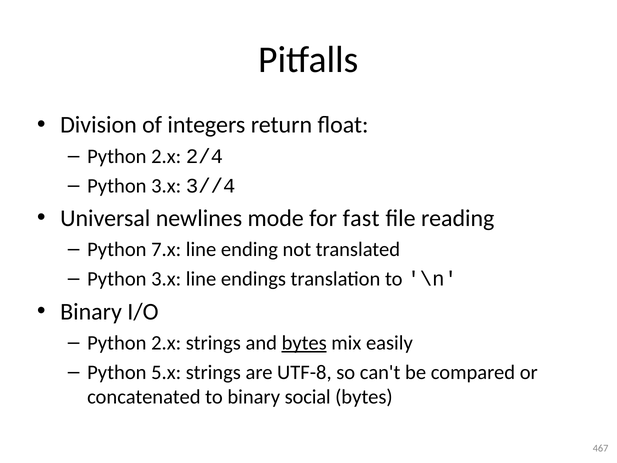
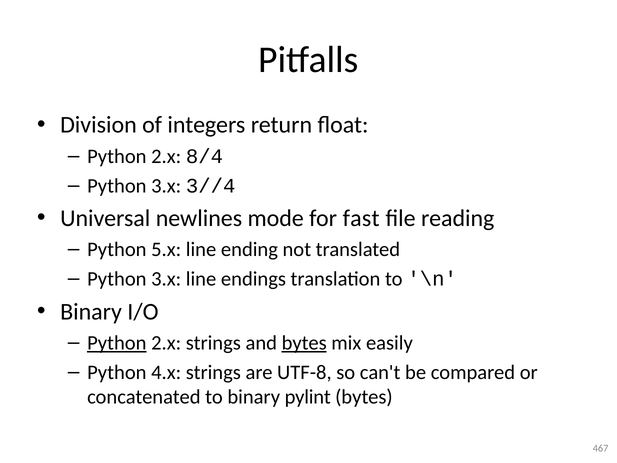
2/4: 2/4 -> 8/4
7.x: 7.x -> 5.x
Python at (117, 343) underline: none -> present
5.x: 5.x -> 4.x
social: social -> pylint
